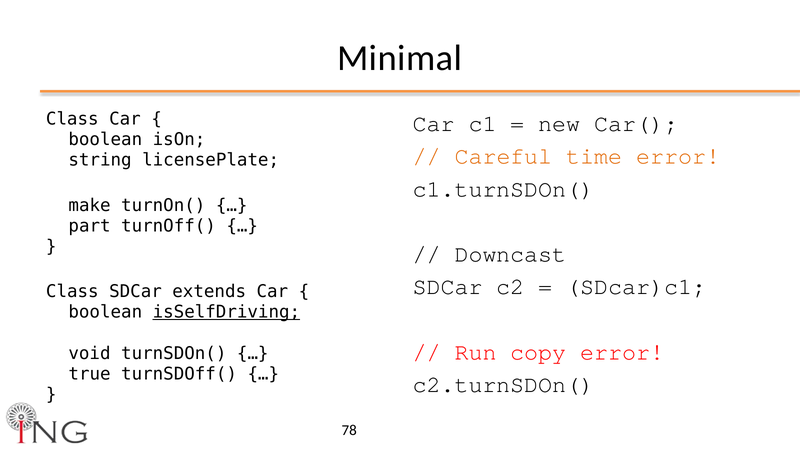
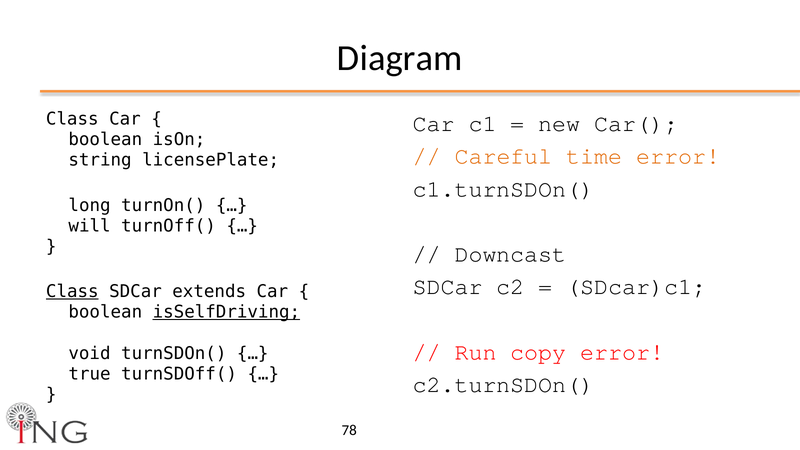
Minimal: Minimal -> Diagram
make: make -> long
part: part -> will
Class at (72, 292) underline: none -> present
